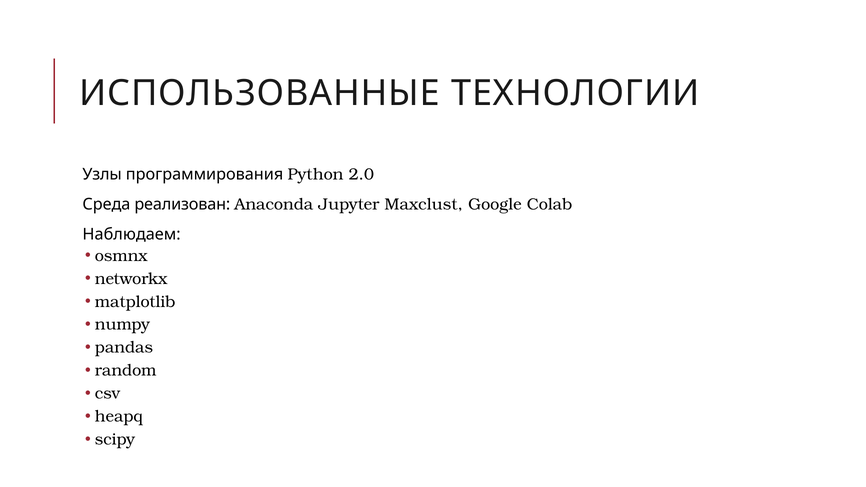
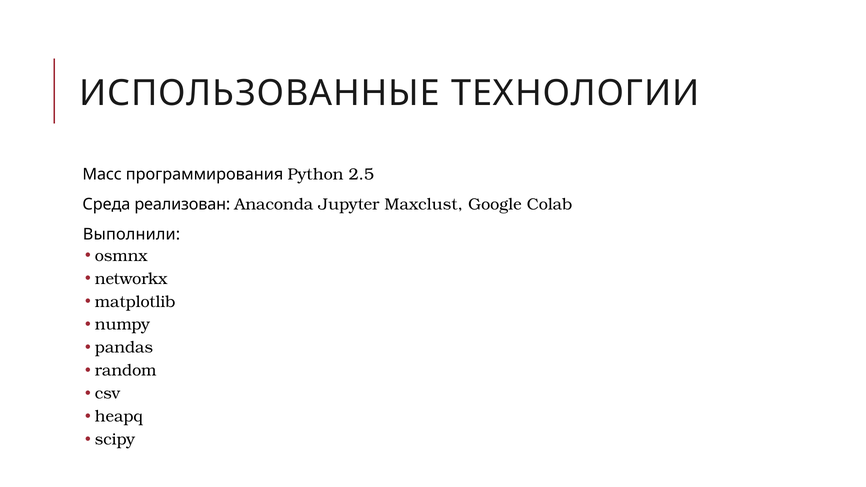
Узлы: Узлы -> Масс
2.0: 2.0 -> 2.5
Наблюдаем: Наблюдаем -> Выполнили
